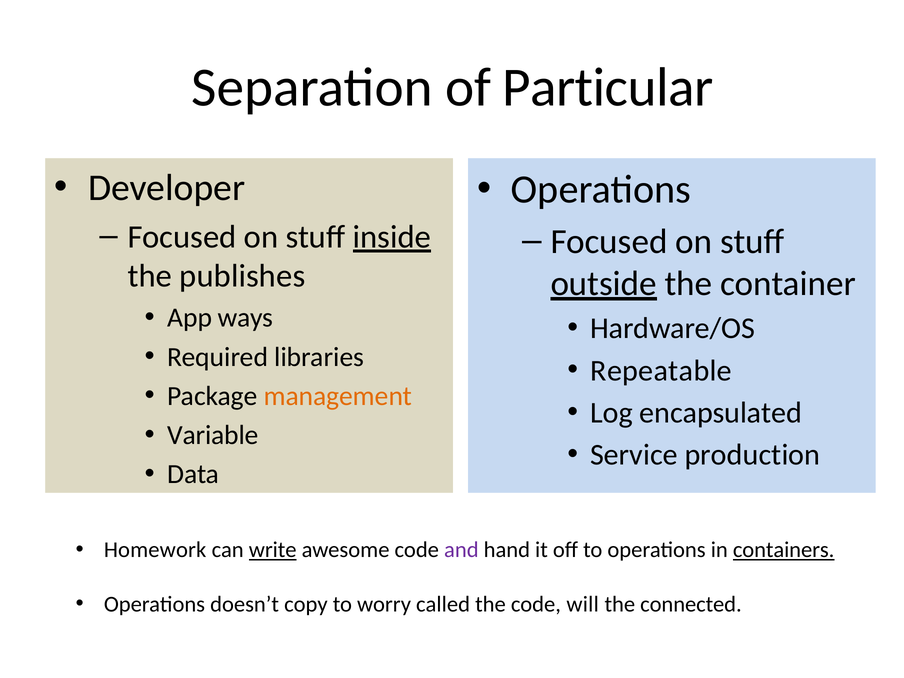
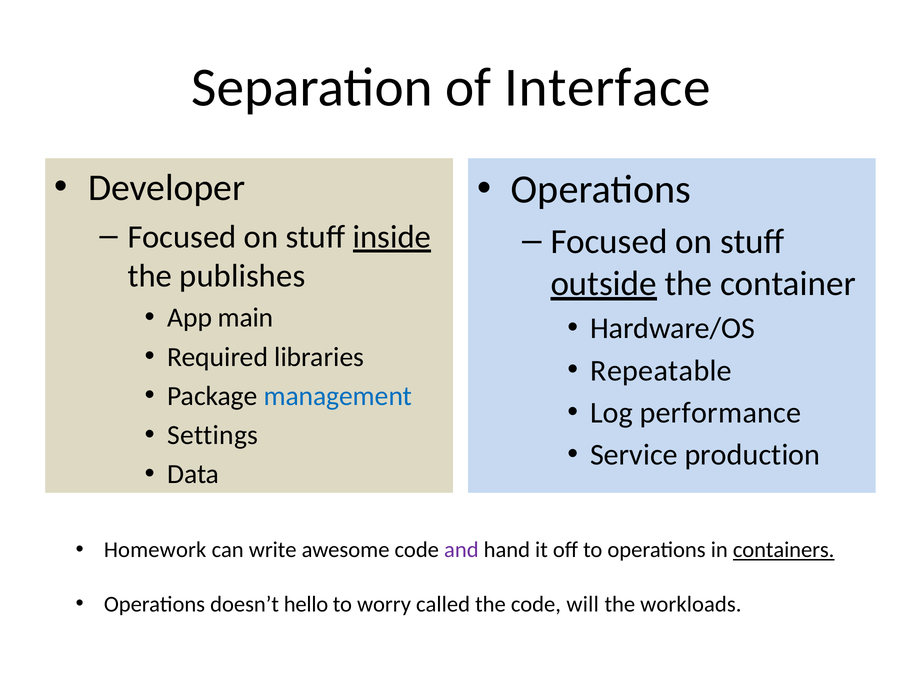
Particular: Particular -> Interface
ways: ways -> main
management colour: orange -> blue
encapsulated: encapsulated -> performance
Variable: Variable -> Settings
write underline: present -> none
copy: copy -> hello
connected: connected -> workloads
